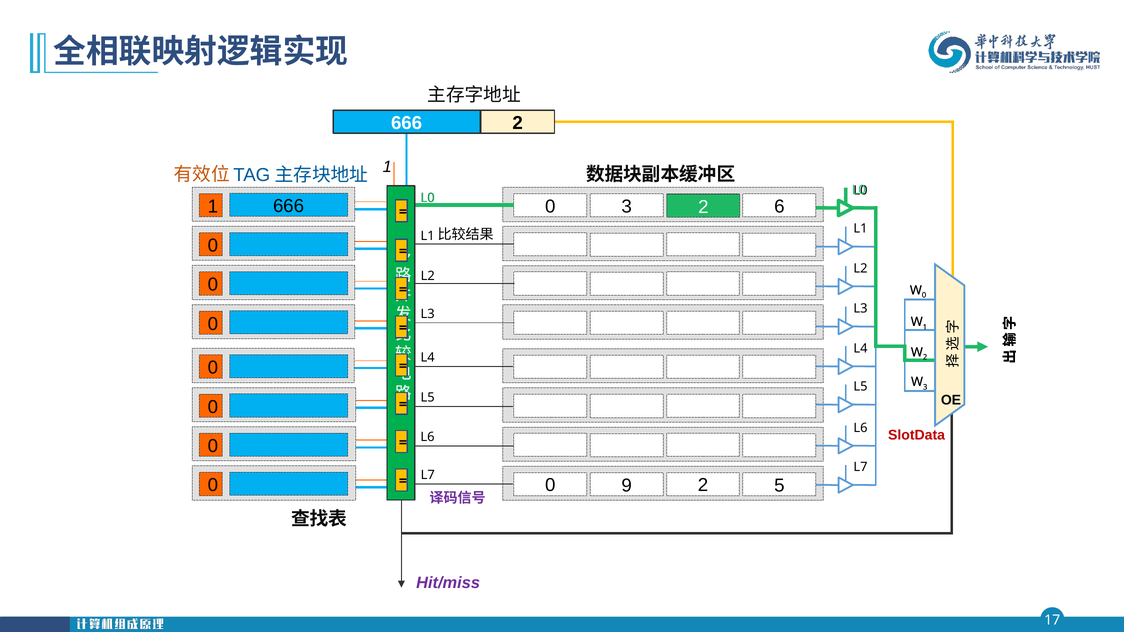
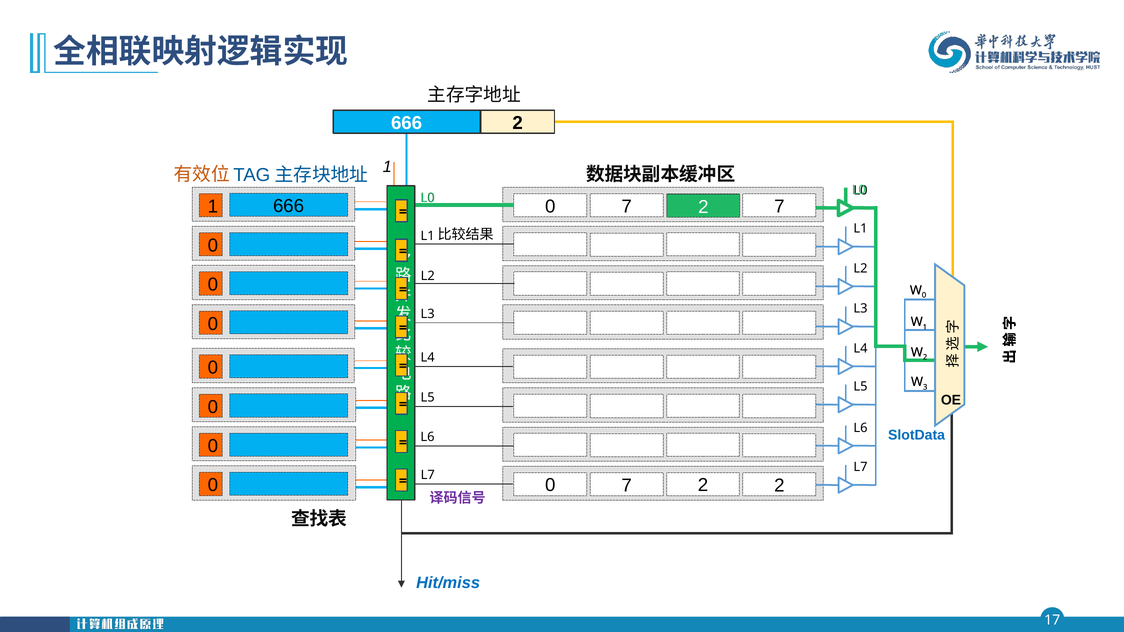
3 at (627, 207): 3 -> 7
6 at (779, 207): 6 -> 7
SlotData colour: red -> blue
9 at (627, 486): 9 -> 7
5 at (779, 486): 5 -> 2
Hit/miss colour: purple -> blue
